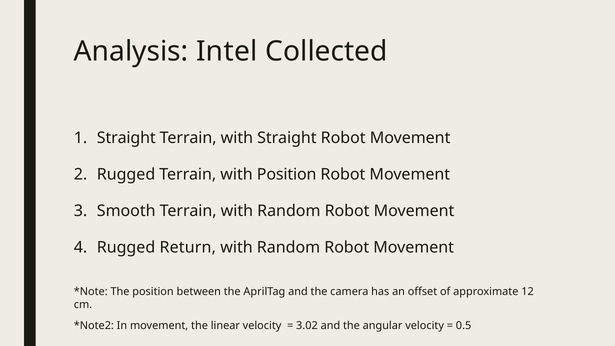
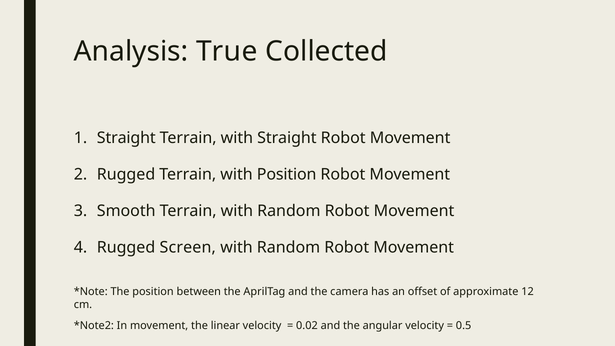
Intel: Intel -> True
Return: Return -> Screen
3.02: 3.02 -> 0.02
